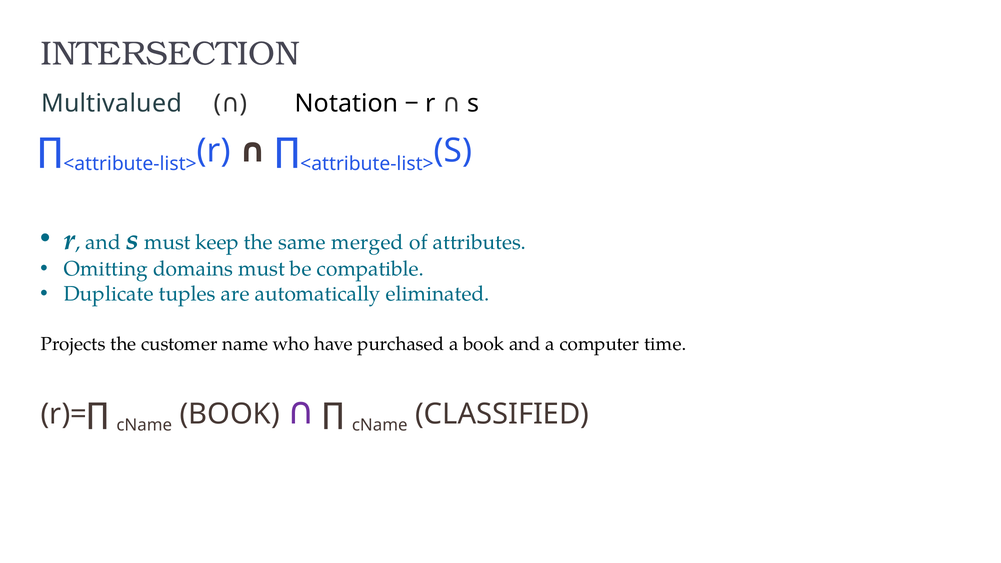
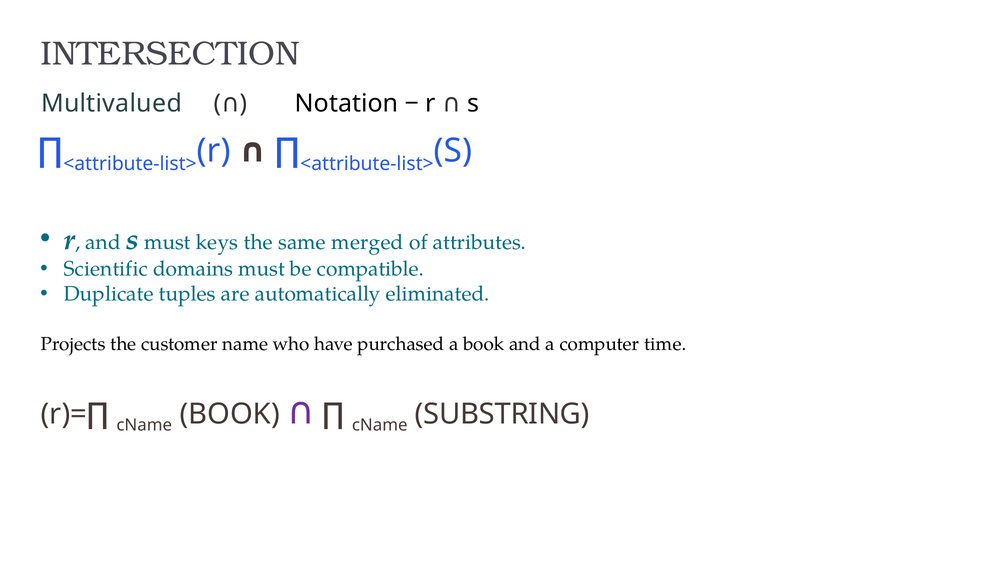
keep: keep -> keys
Omitting: Omitting -> Scientific
CLASSIFIED: CLASSIFIED -> SUBSTRING
